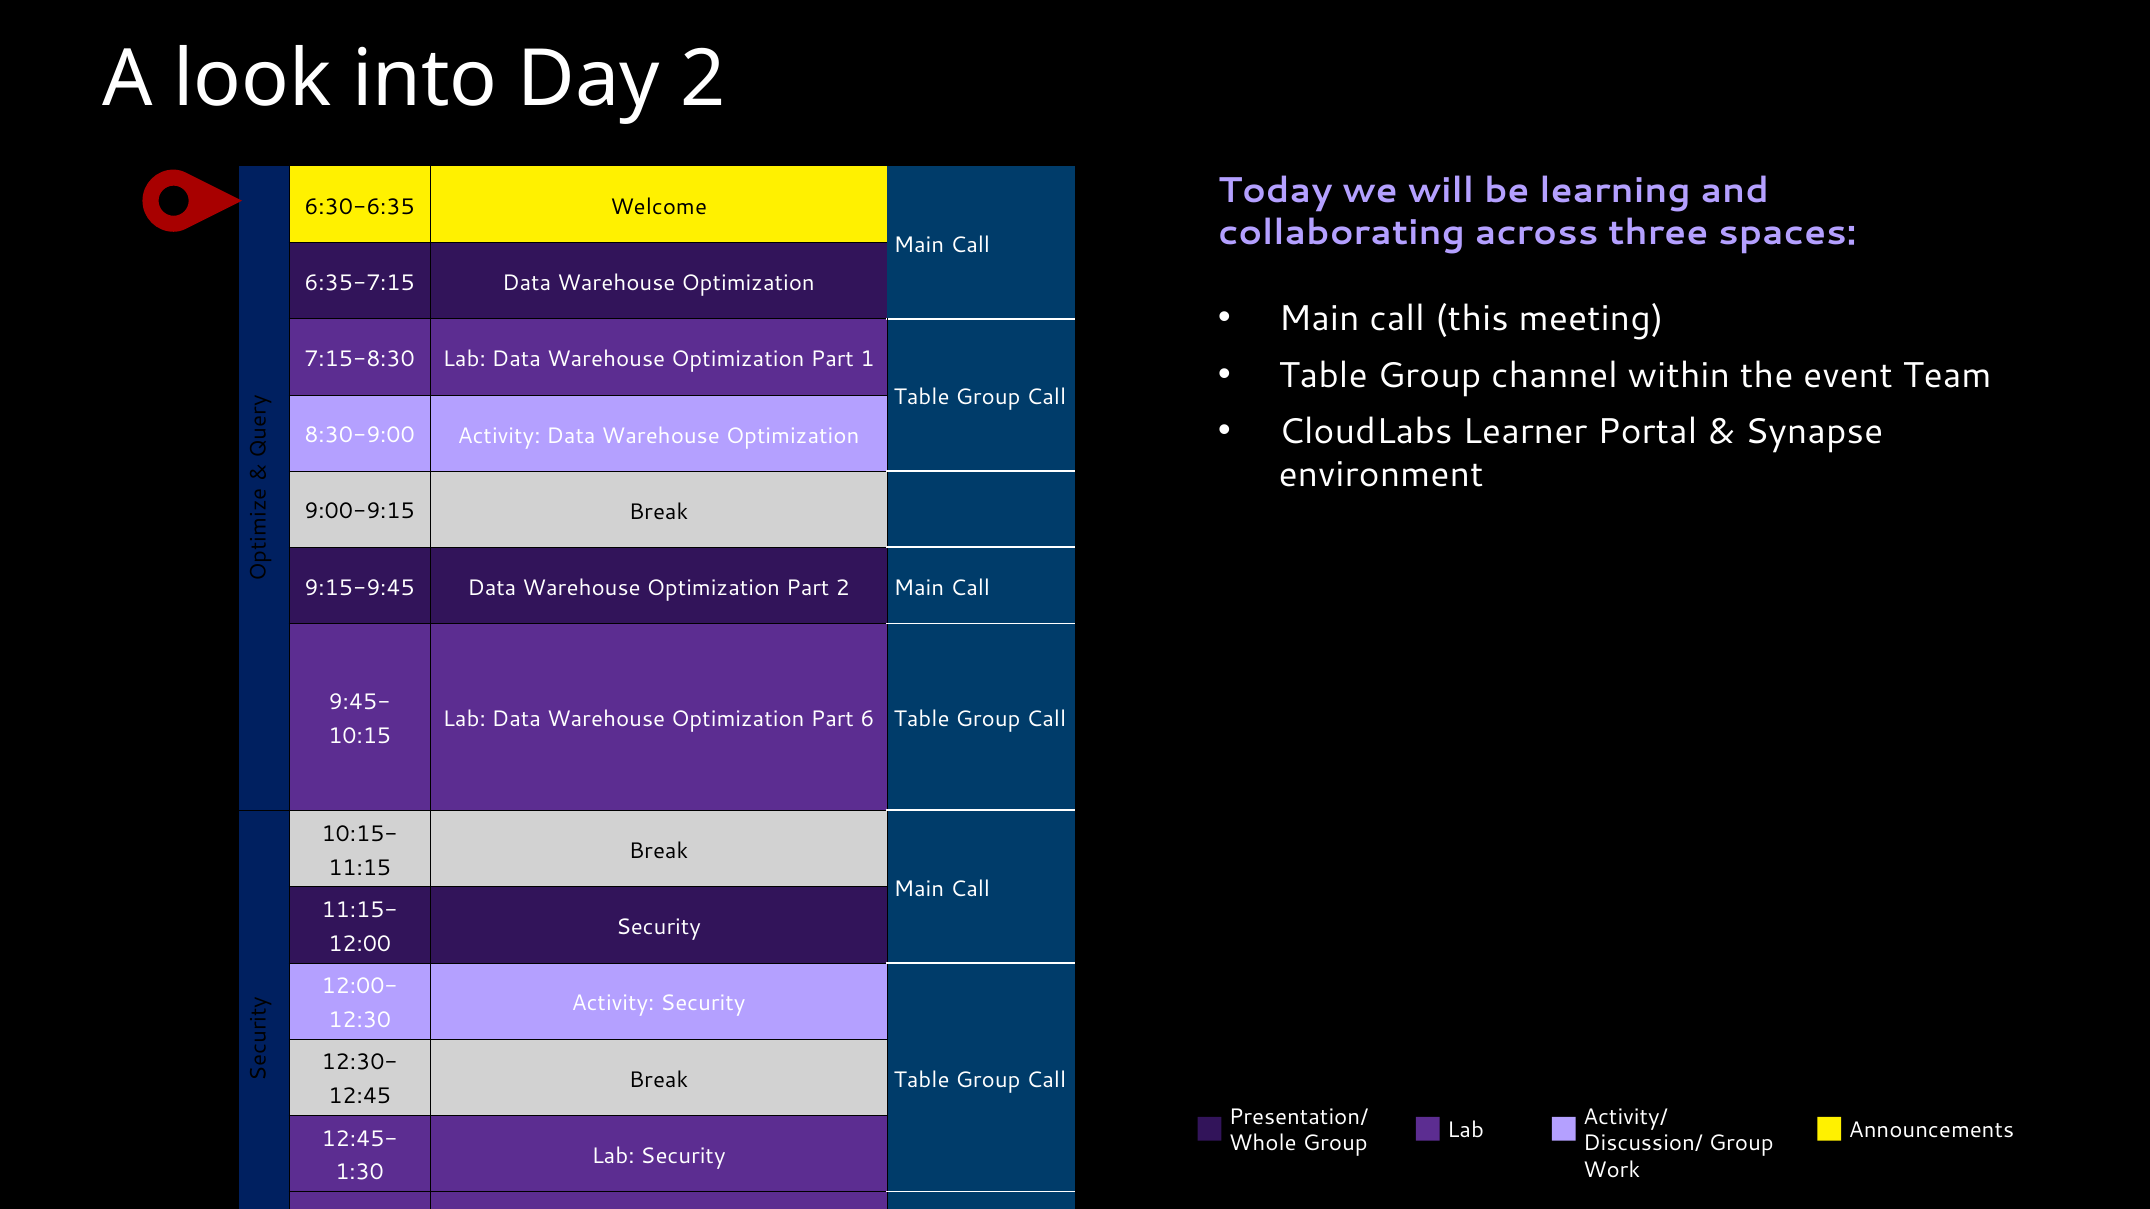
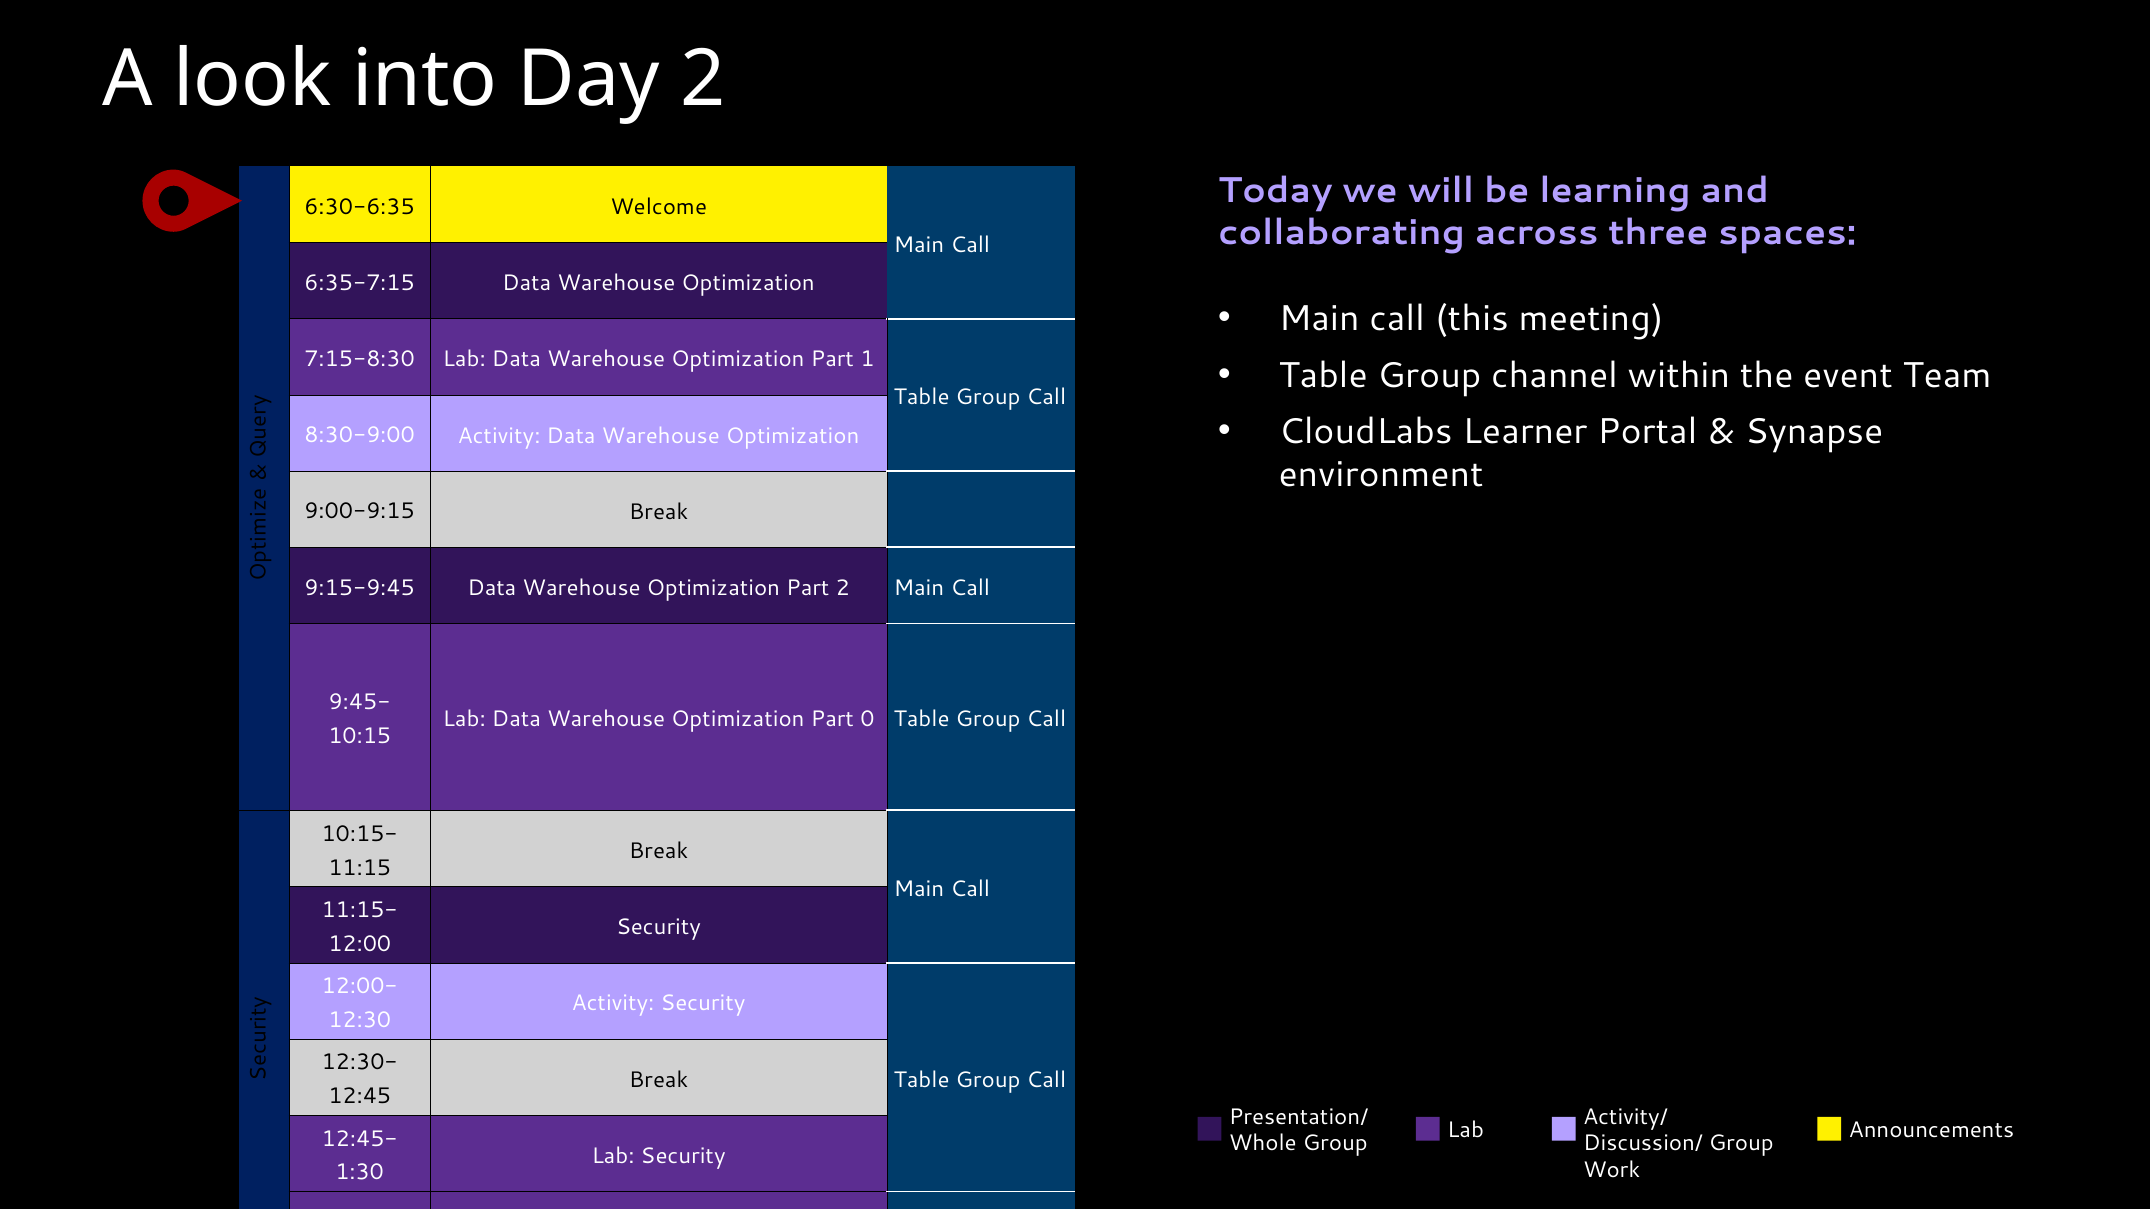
6: 6 -> 0
